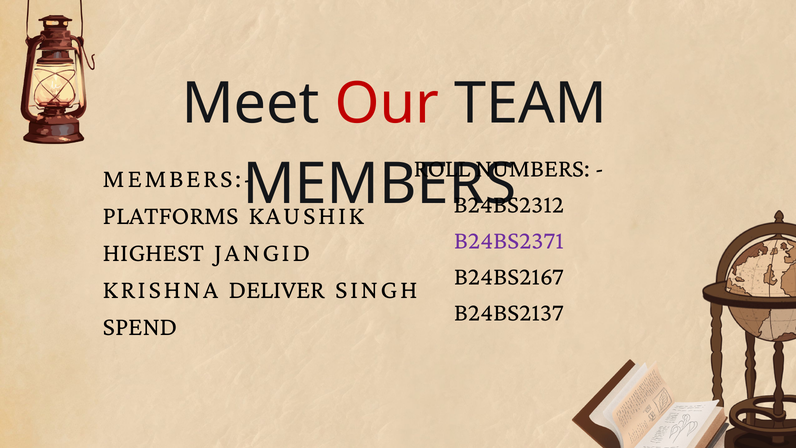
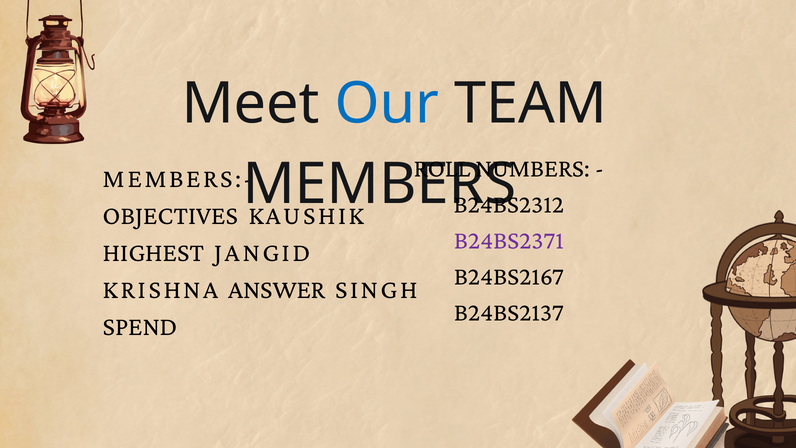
Our colour: red -> blue
PLATFORMS: PLATFORMS -> OBJECTIVES
DELIVER: DELIVER -> ANSWER
